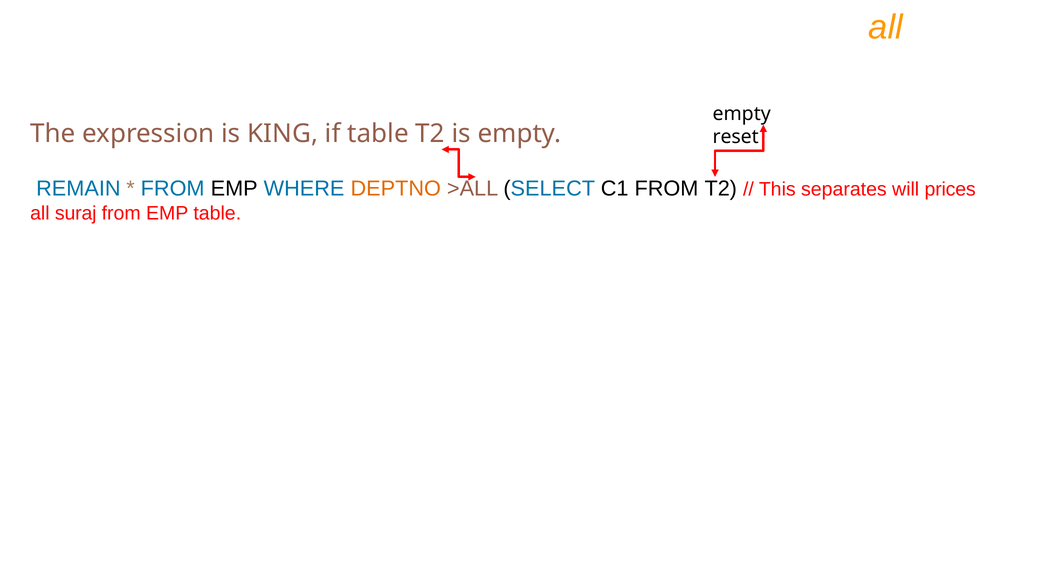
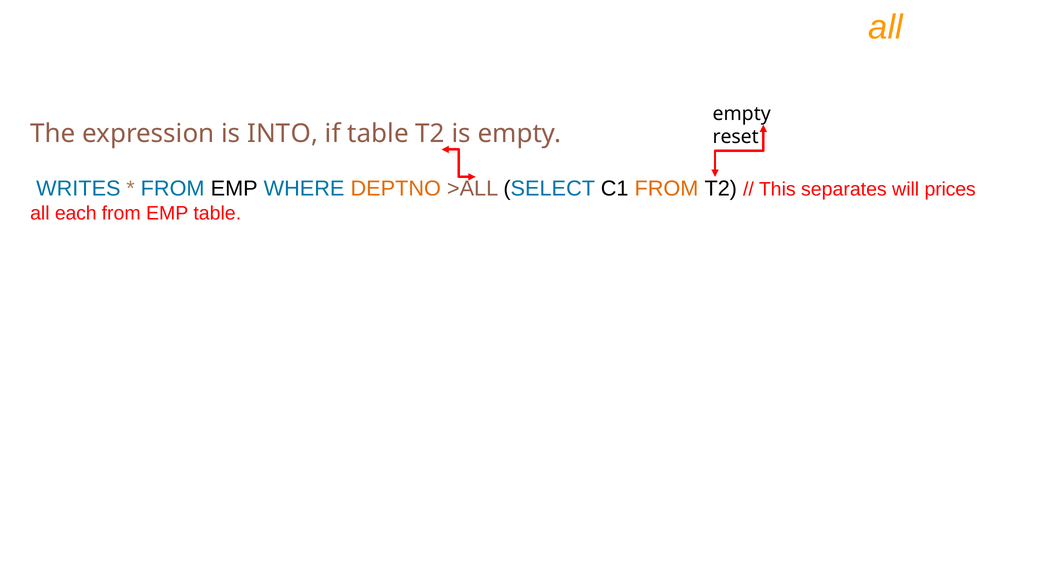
KING: KING -> INTO
REMAIN: REMAIN -> WRITES
FROM at (666, 189) colour: black -> orange
suraj: suraj -> each
